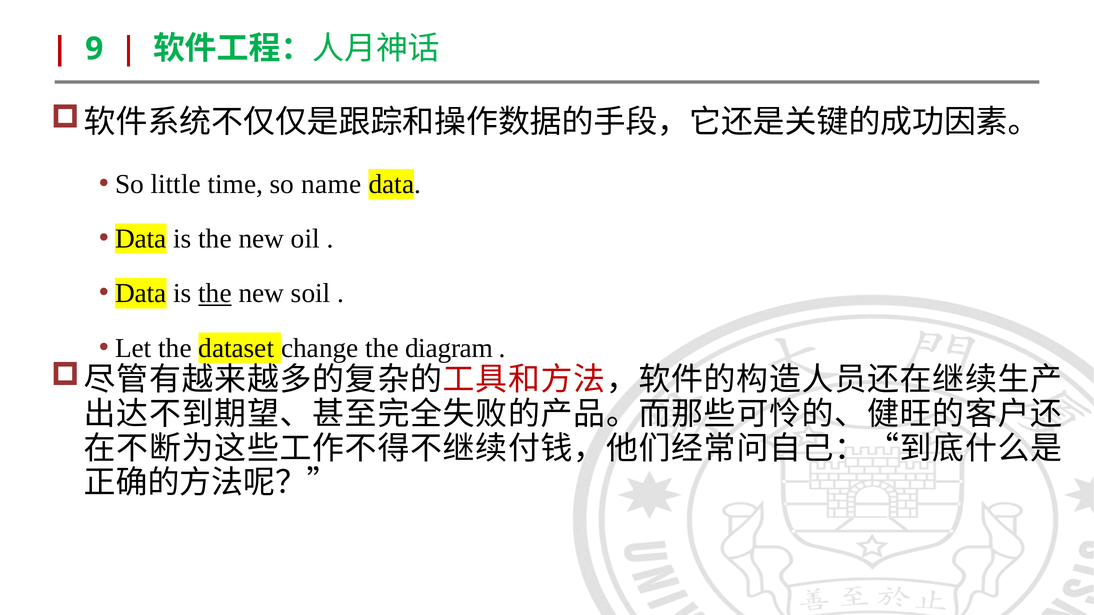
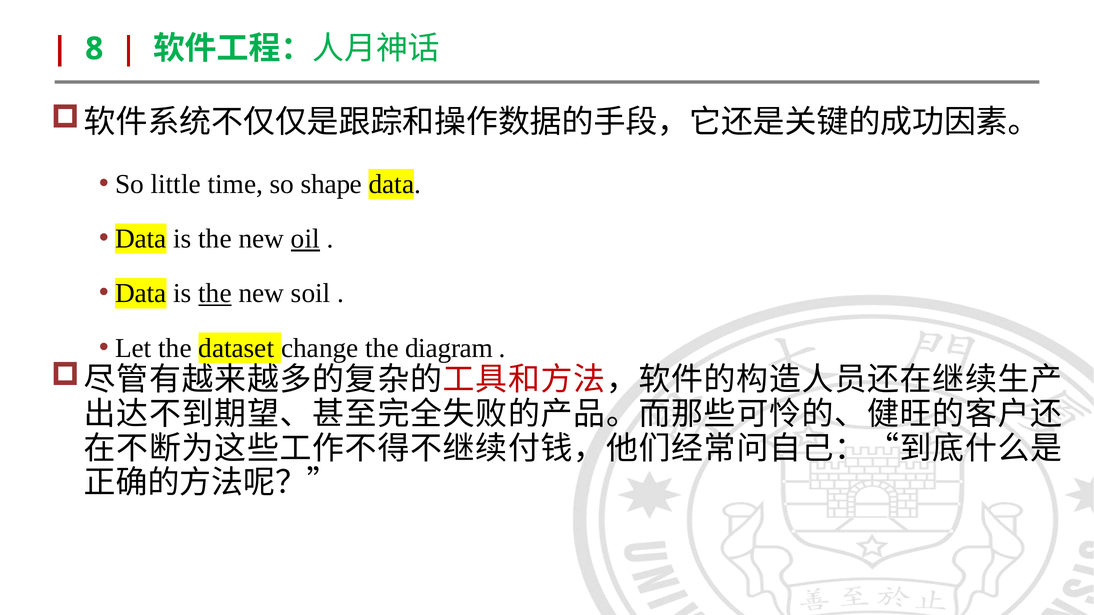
9: 9 -> 8
name: name -> shape
oil underline: none -> present
